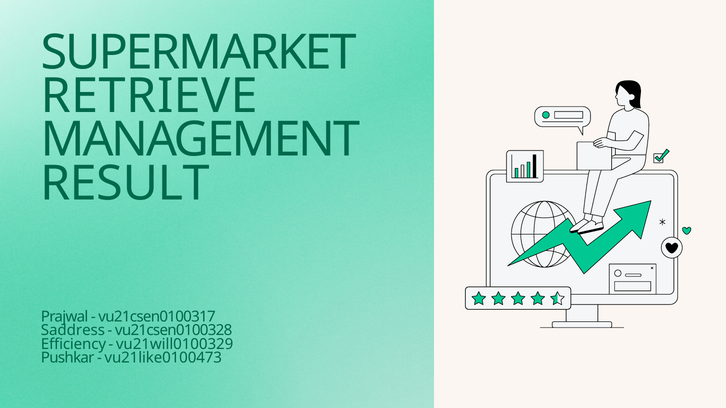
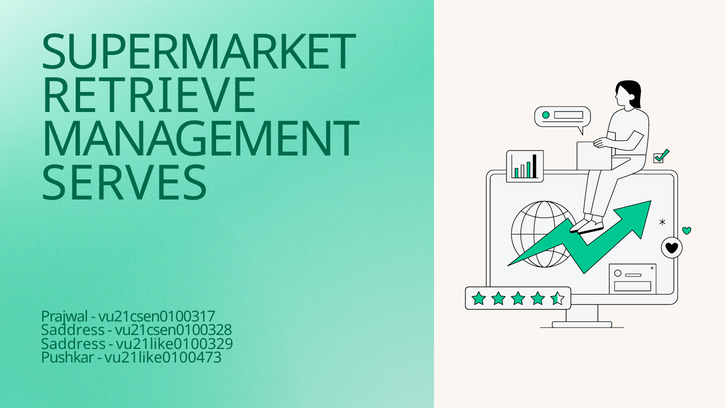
RESULT: RESULT -> SERVES
Efficiency at (73, 344): Efficiency -> Saddress
vu21will0100329: vu21will0100329 -> vu21like0100329
